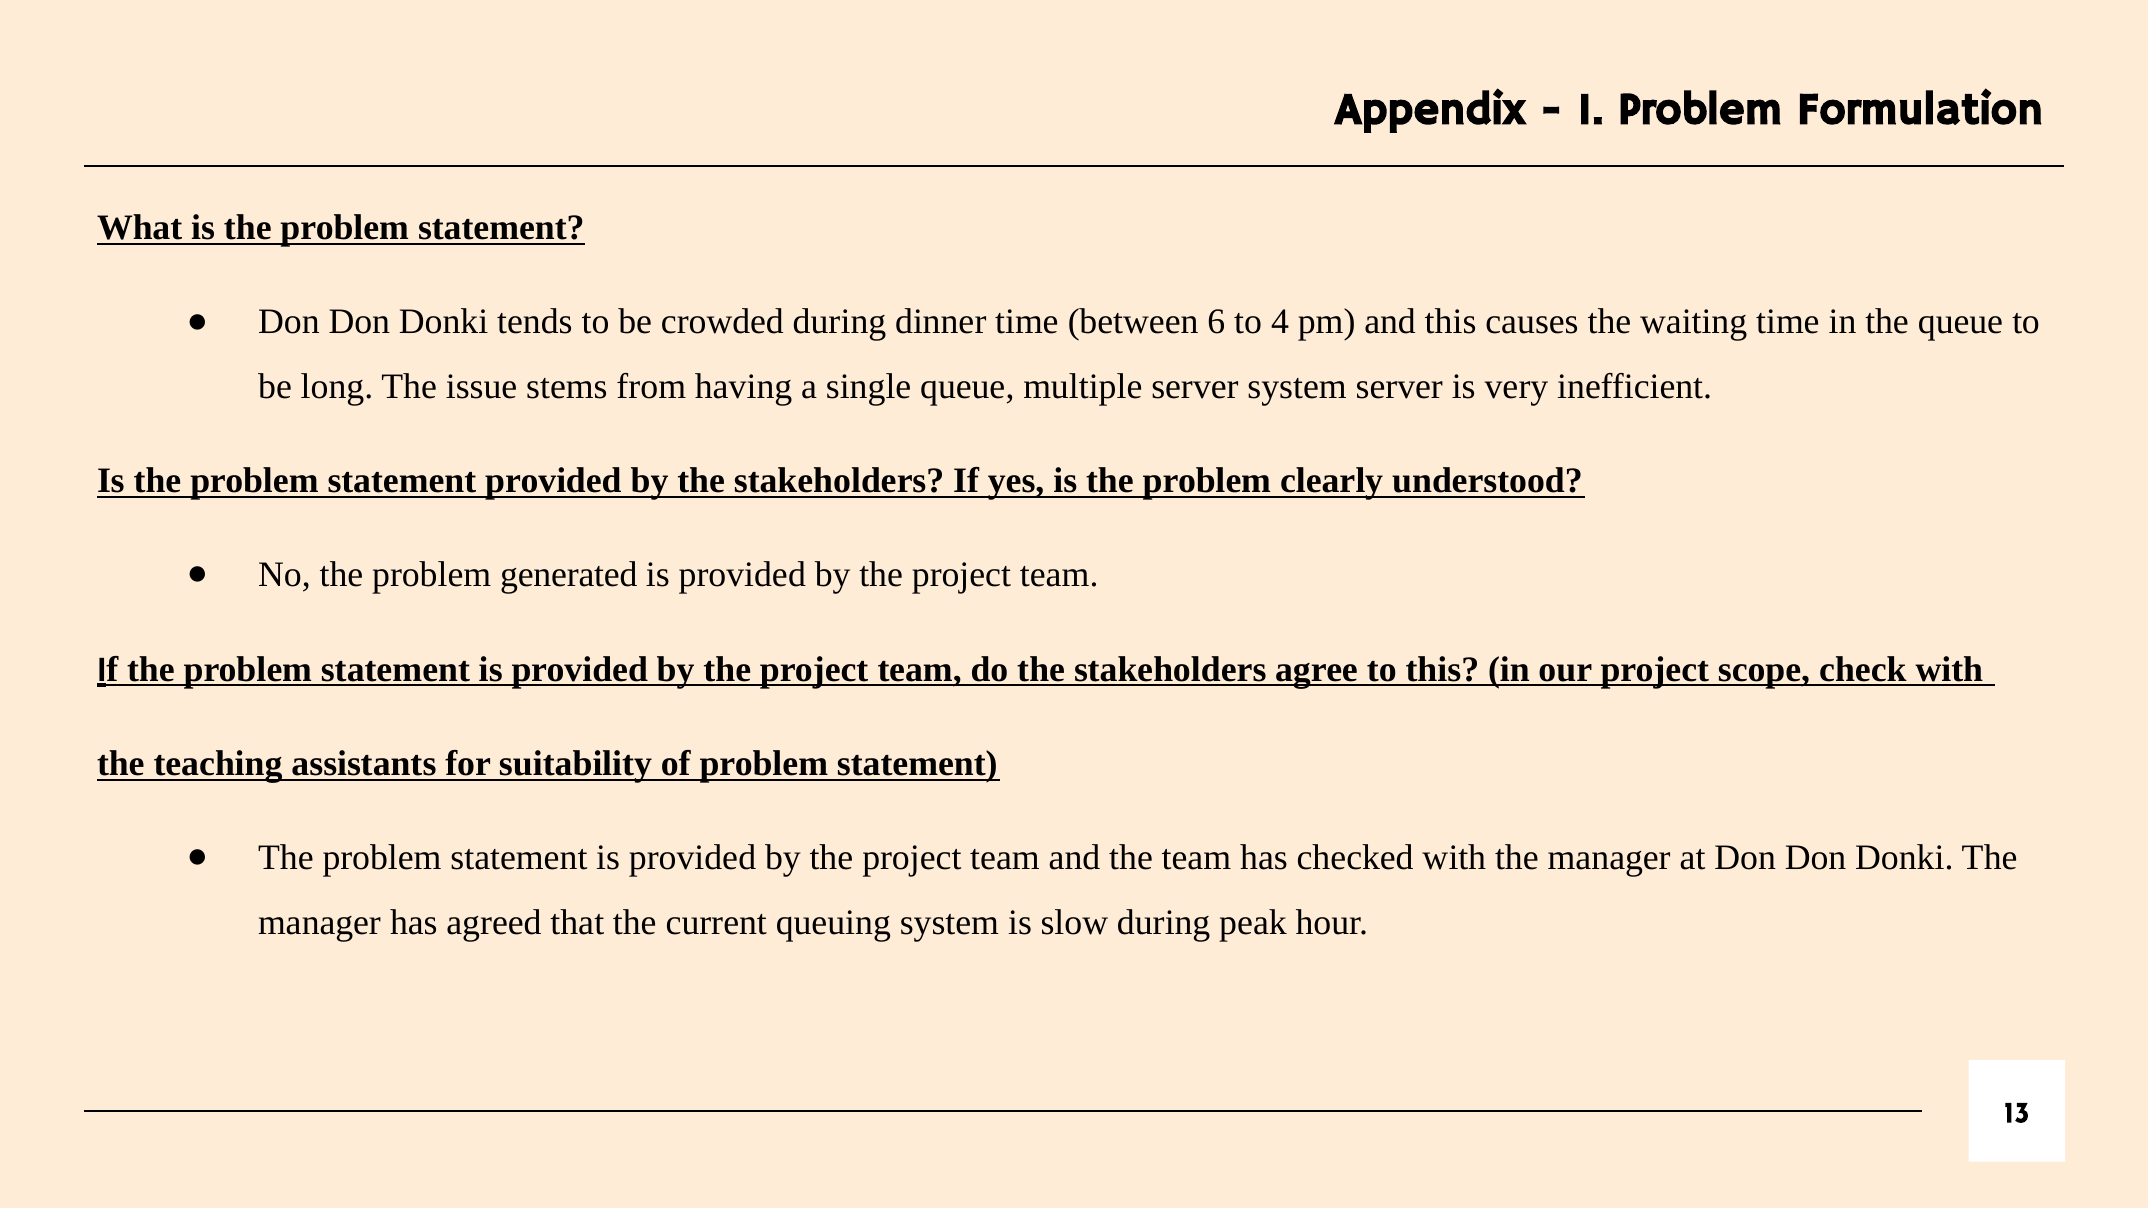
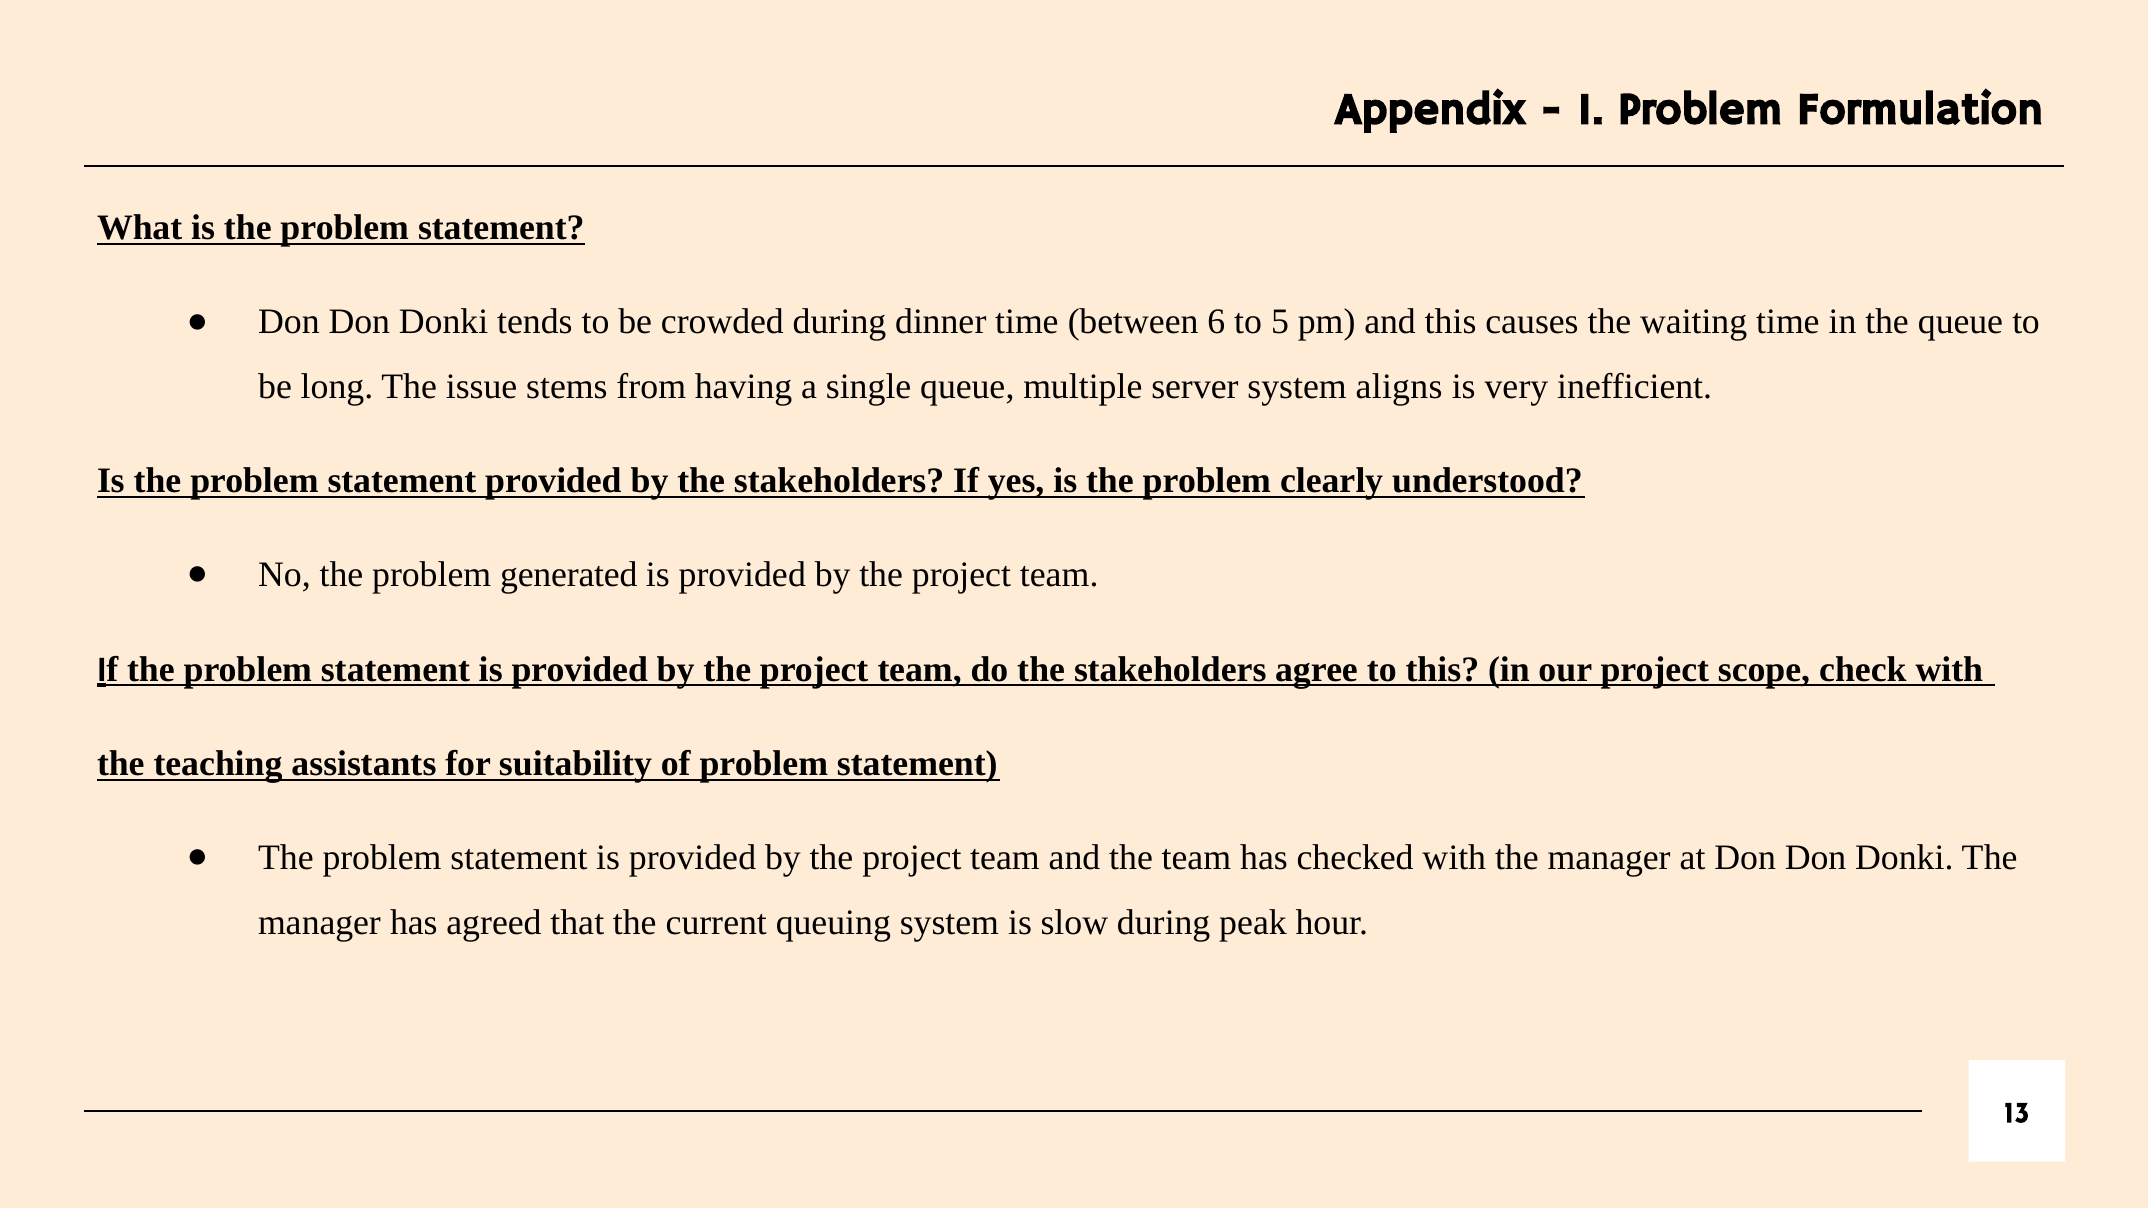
4: 4 -> 5
system server: server -> aligns
